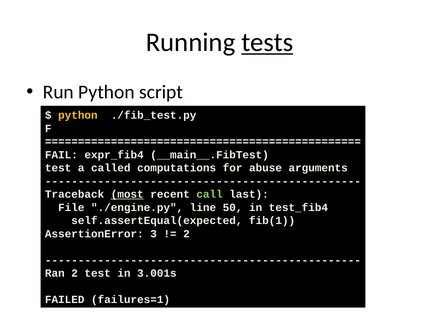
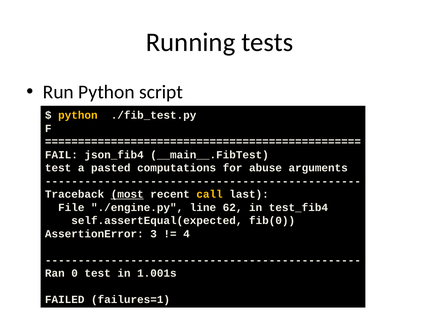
tests underline: present -> none
expr_fib4: expr_fib4 -> json_fib4
called: called -> pasted
call colour: light green -> yellow
50: 50 -> 62
fib(1: fib(1 -> fib(0
2 at (186, 234): 2 -> 4
Ran 2: 2 -> 0
3.001s: 3.001s -> 1.001s
